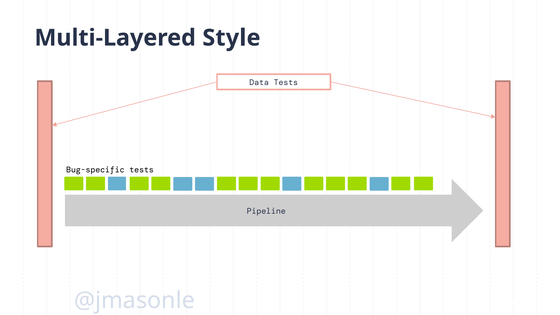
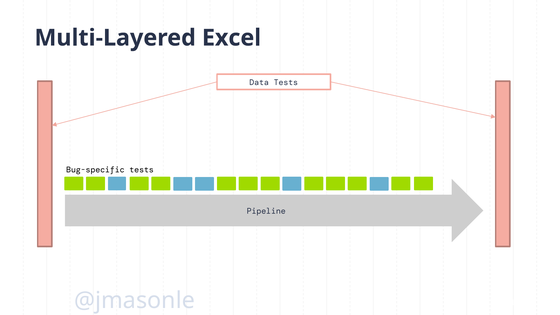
Style: Style -> Excel
